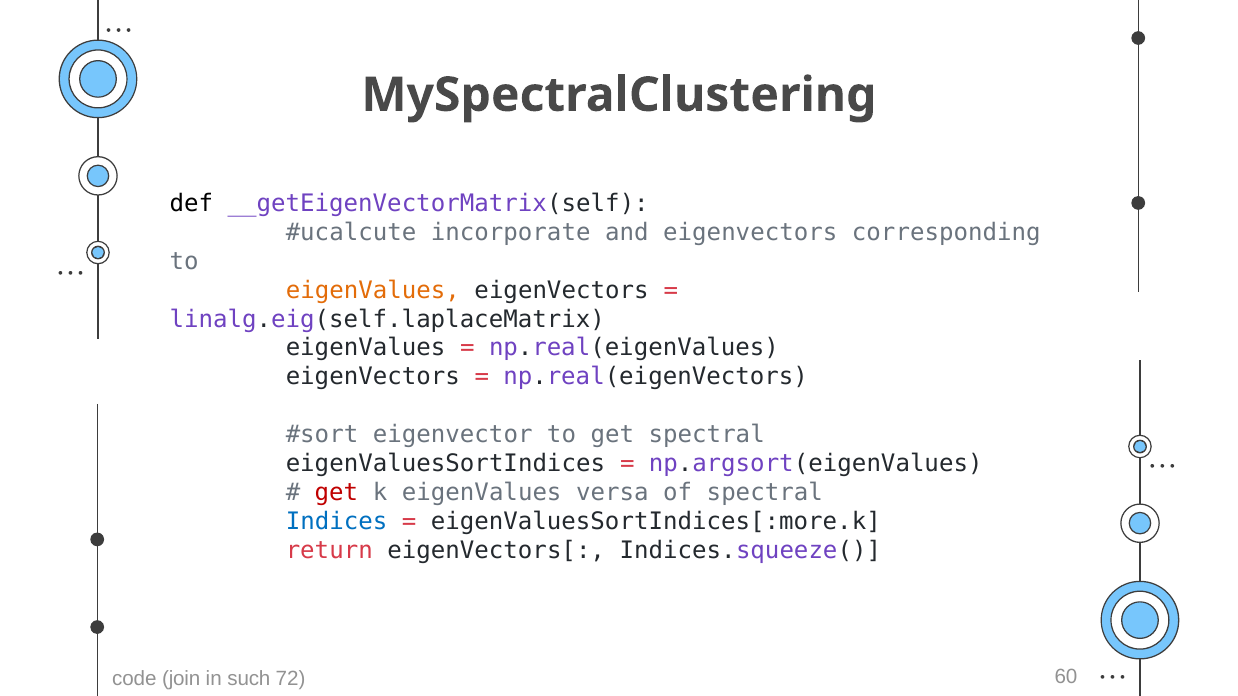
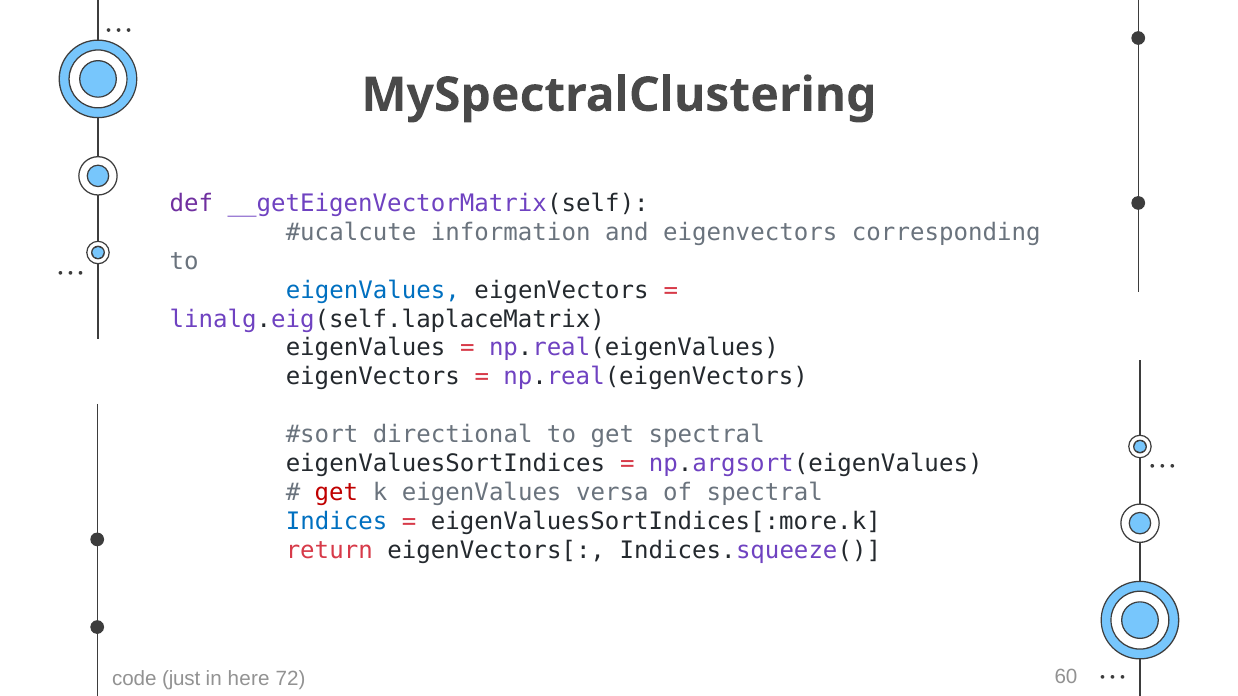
def colour: black -> purple
incorporate: incorporate -> information
eigenValues at (373, 290) colour: orange -> blue
eigenvector: eigenvector -> directional
join: join -> just
such: such -> here
